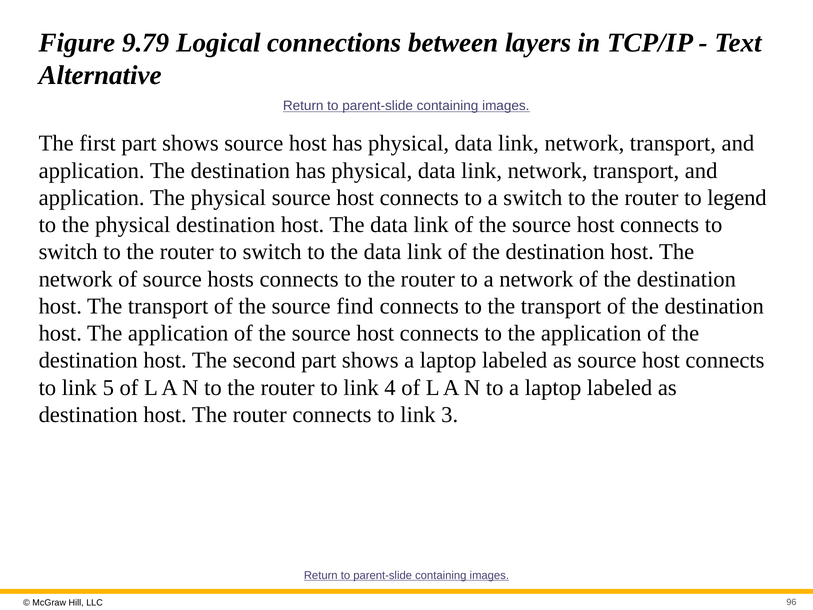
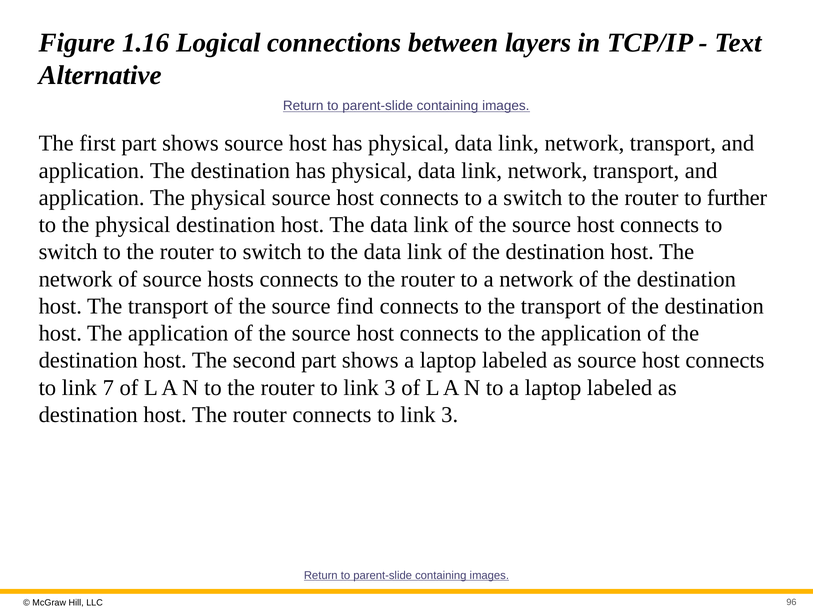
9.79: 9.79 -> 1.16
legend: legend -> further
5: 5 -> 7
router to link 4: 4 -> 3
